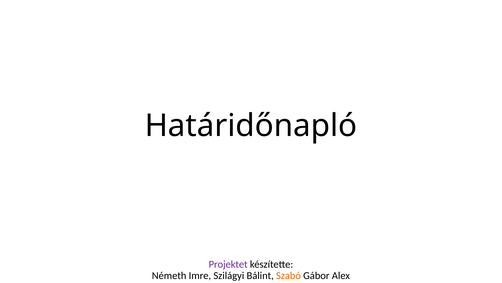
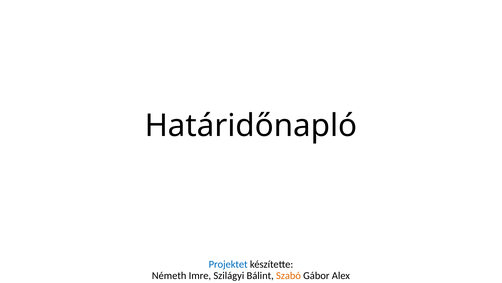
Projektet colour: purple -> blue
